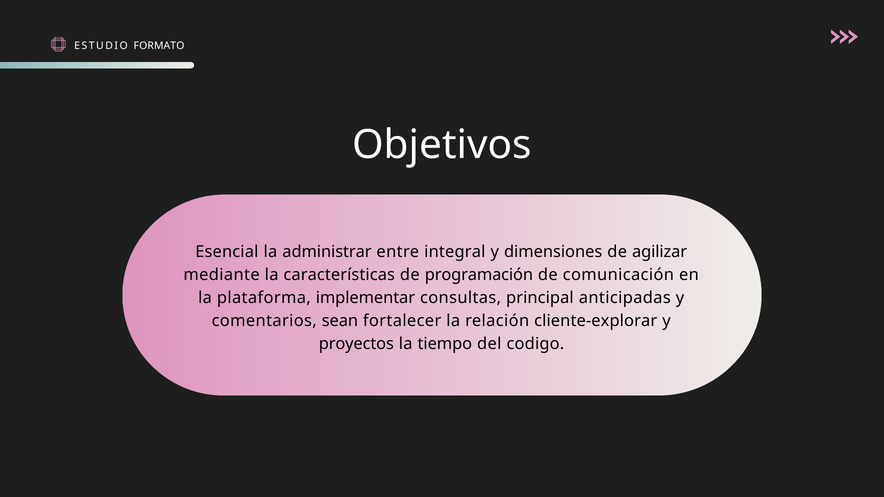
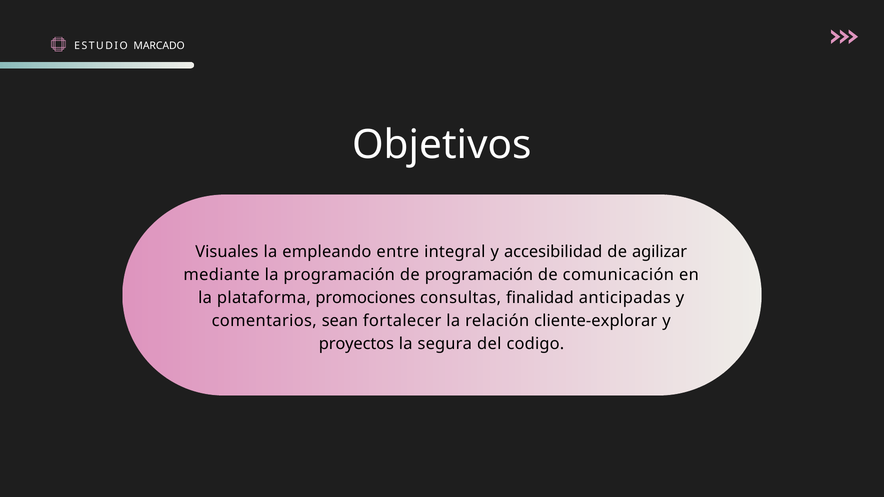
FORMATO: FORMATO -> MARCADO
Esencial: Esencial -> Visuales
administrar: administrar -> empleando
dimensiones: dimensiones -> accesibilidad
la características: características -> programación
implementar: implementar -> promociones
principal: principal -> finalidad
tiempo: tiempo -> segura
